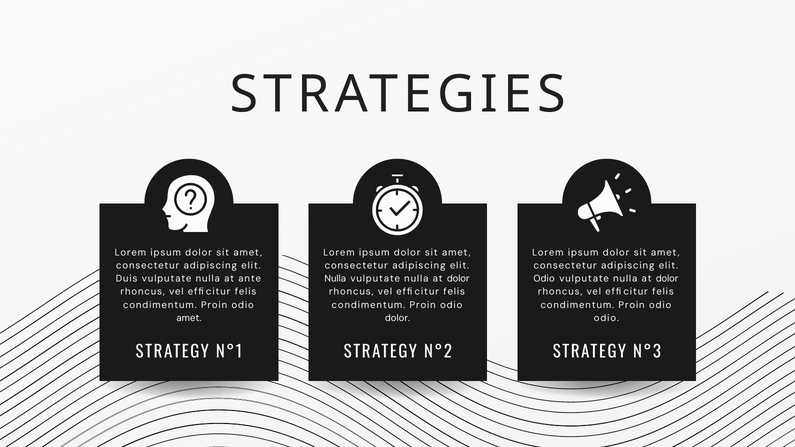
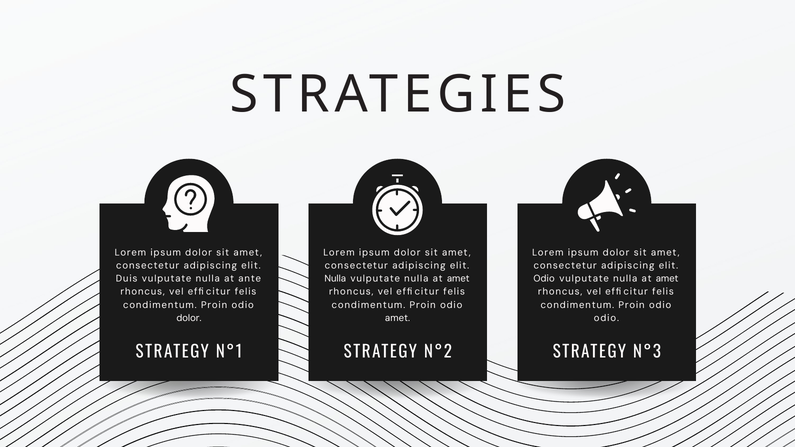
dolor at (458, 279): dolor -> amet
dolor at (667, 279): dolor -> amet
amet at (189, 318): amet -> dolor
dolor at (398, 318): dolor -> amet
